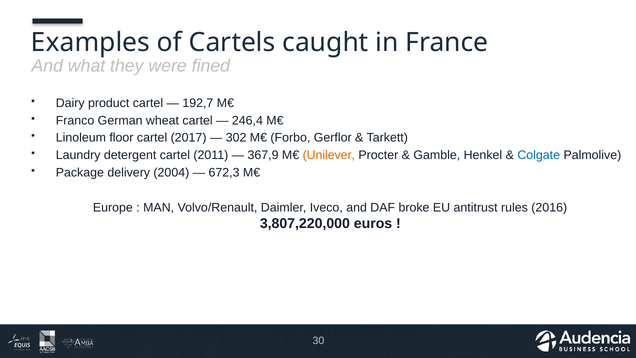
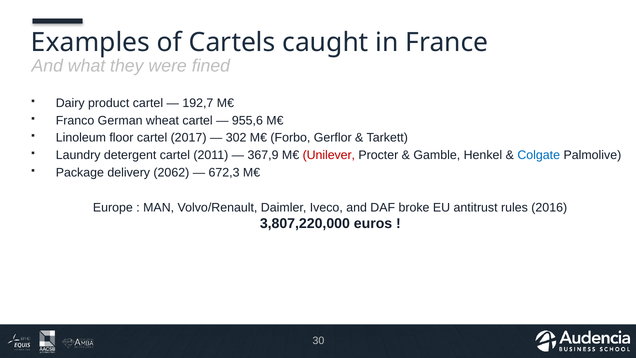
246,4: 246,4 -> 955,6
Unilever colour: orange -> red
2004: 2004 -> 2062
